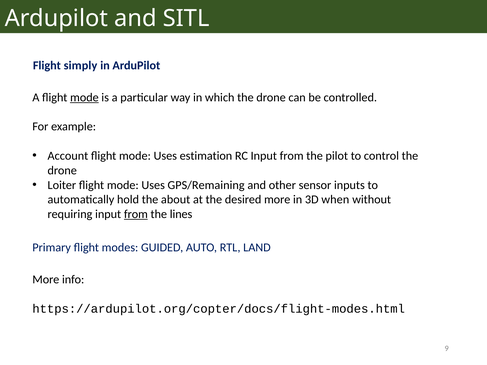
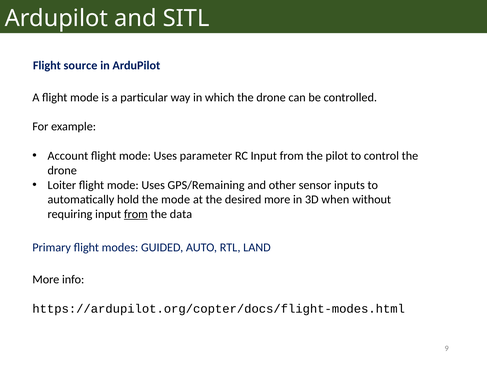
simply: simply -> source
mode at (84, 97) underline: present -> none
estimation: estimation -> parameter
the about: about -> mode
lines: lines -> data
